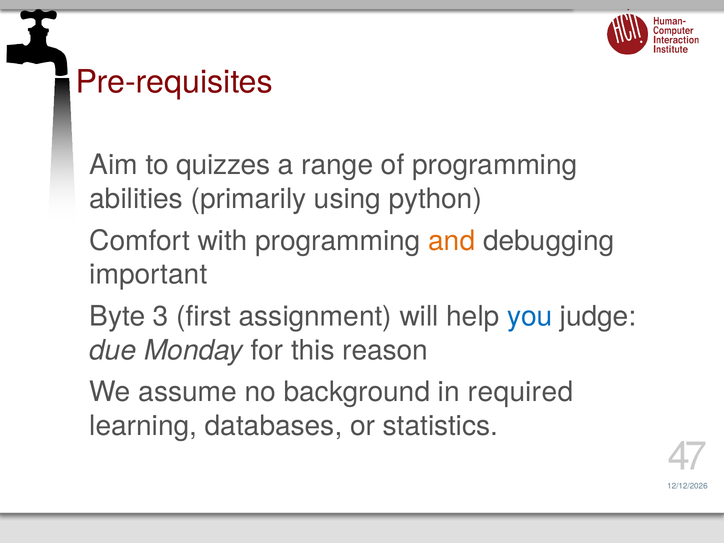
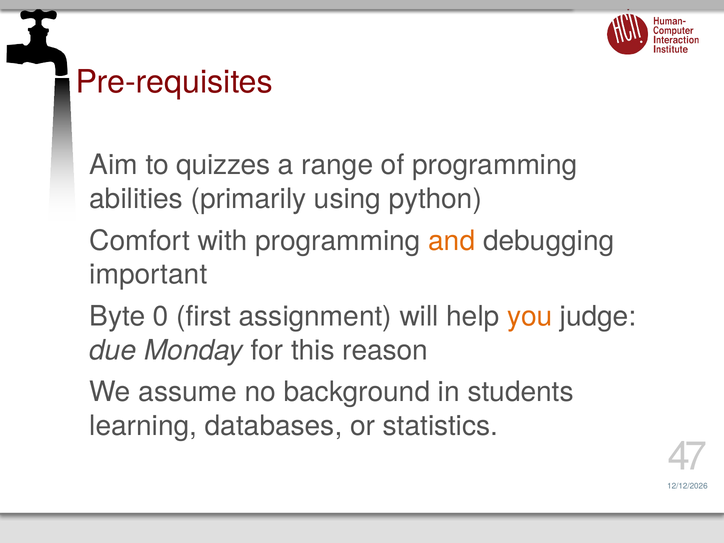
3: 3 -> 0
you colour: blue -> orange
required: required -> students
